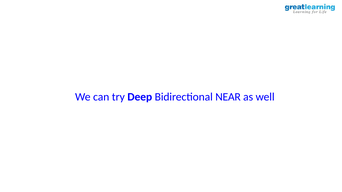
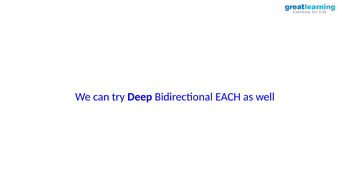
NEAR: NEAR -> EACH
